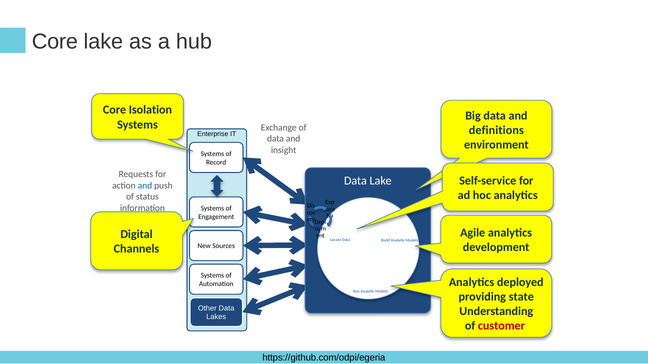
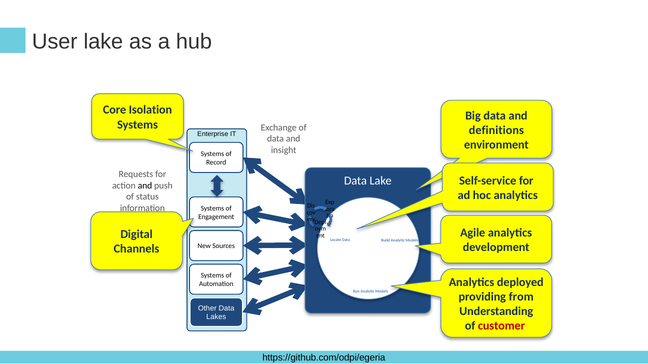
Core at (55, 41): Core -> User
and at (145, 186) colour: blue -> black
state: state -> from
